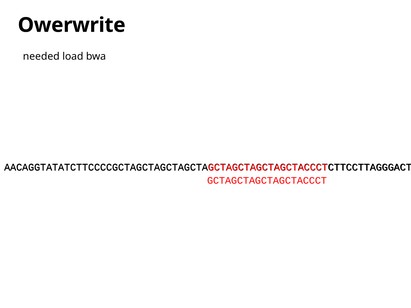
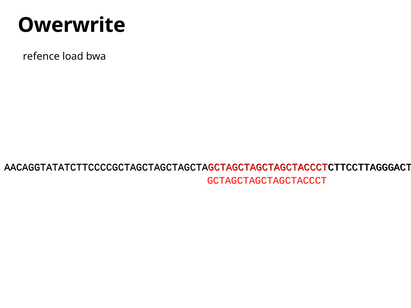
needed: needed -> refence
